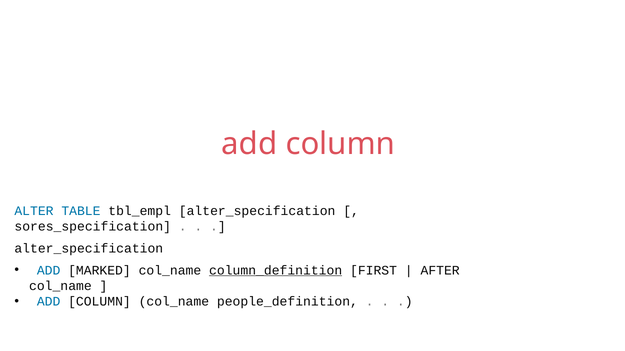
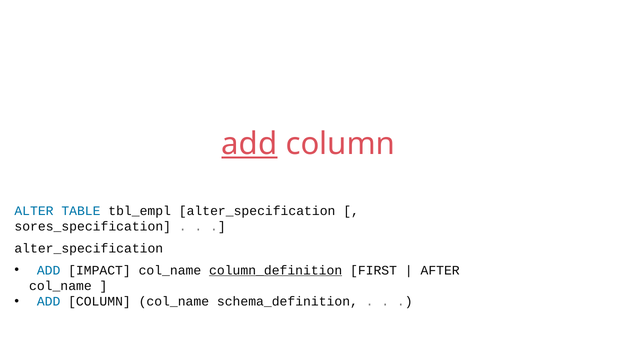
add at (249, 144) underline: none -> present
MARKED: MARKED -> IMPACT
people_definition: people_definition -> schema_definition
